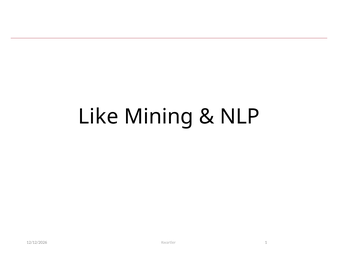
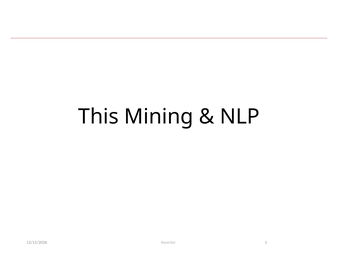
Like: Like -> This
